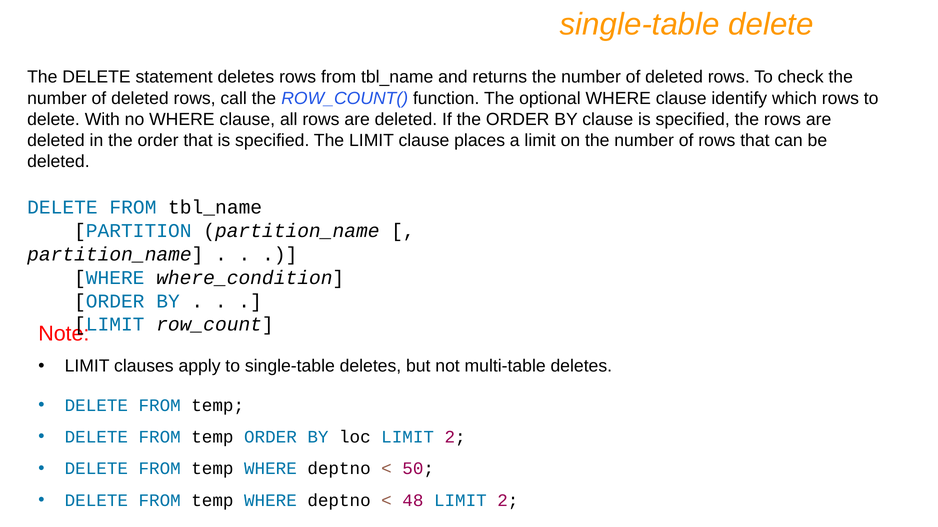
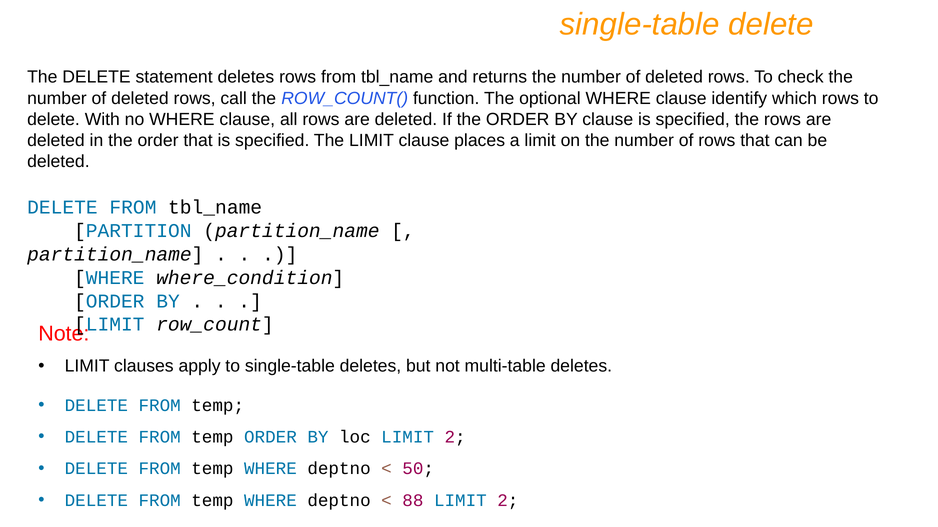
48: 48 -> 88
